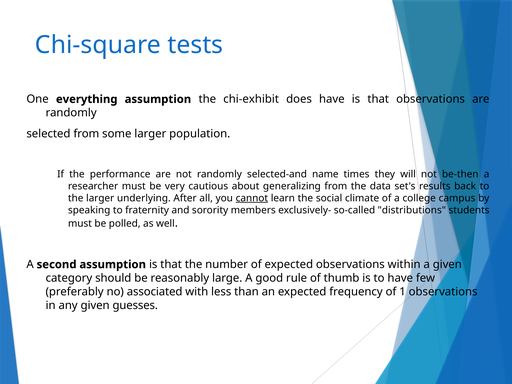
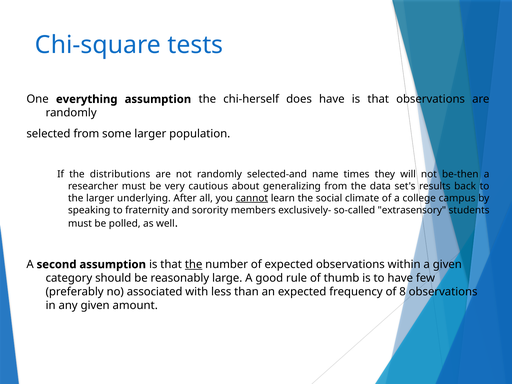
chi-exhibit: chi-exhibit -> chi-herself
performance: performance -> distributions
distributions: distributions -> extrasensory
the at (194, 264) underline: none -> present
1: 1 -> 8
guesses: guesses -> amount
